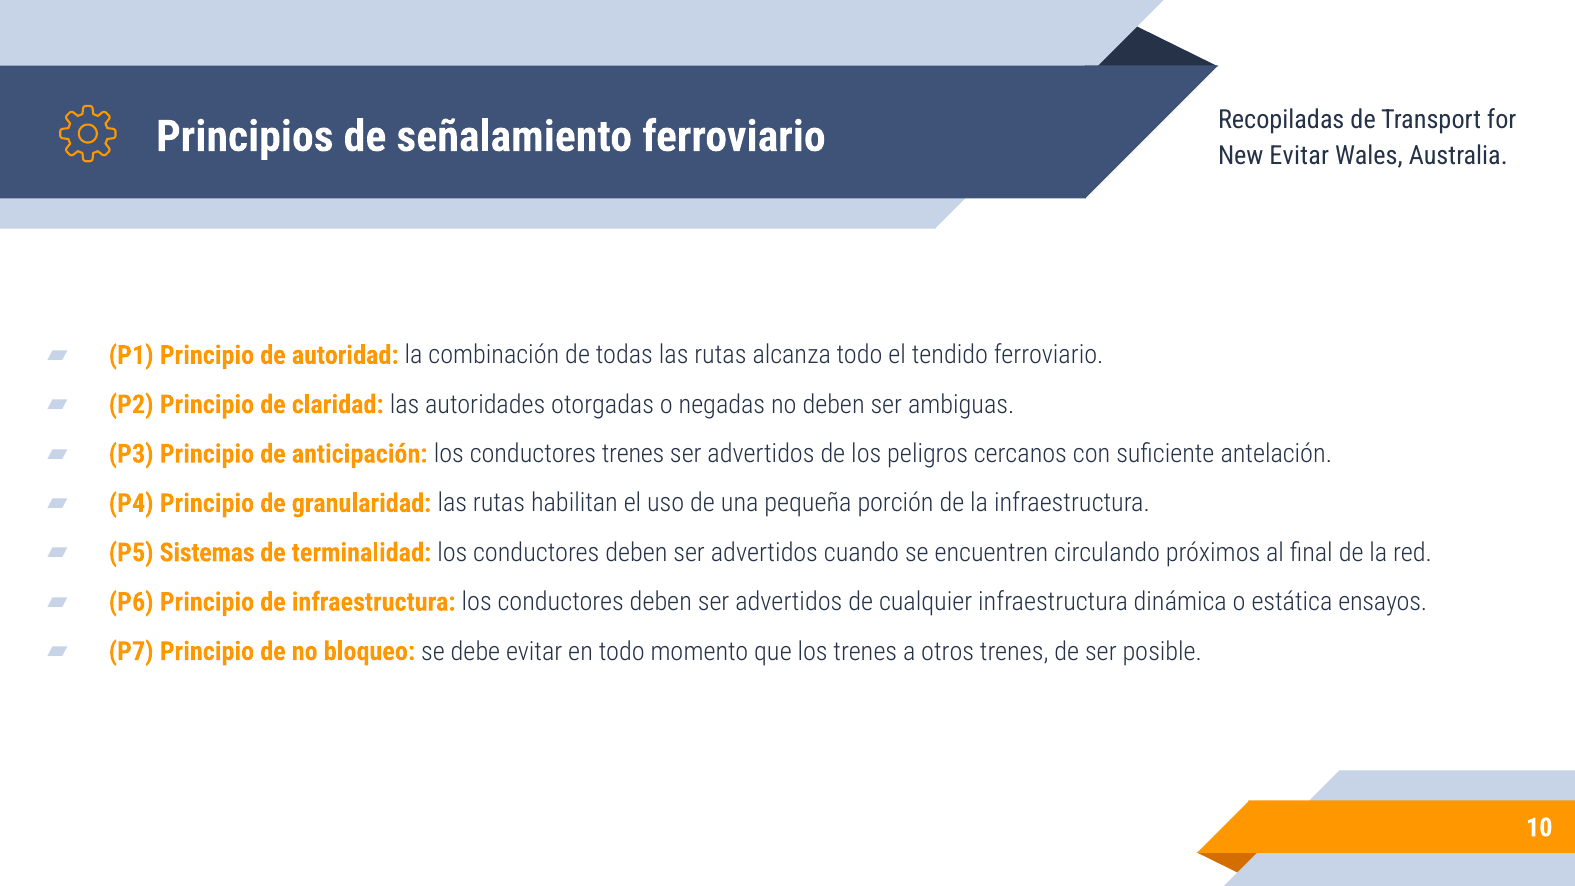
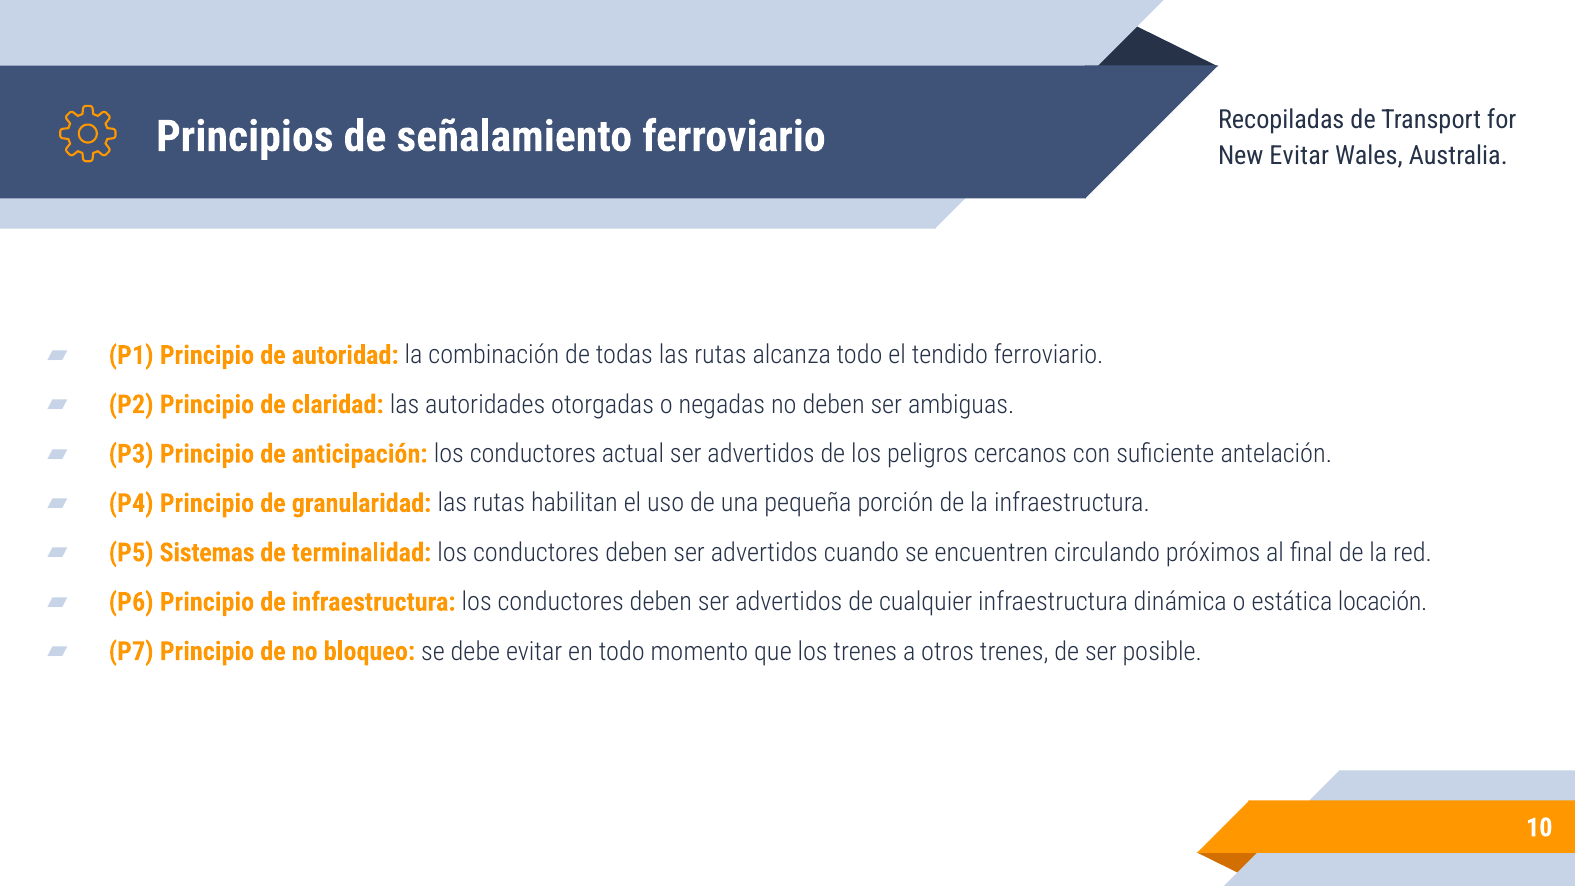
conductores trenes: trenes -> actual
ensayos: ensayos -> locación
